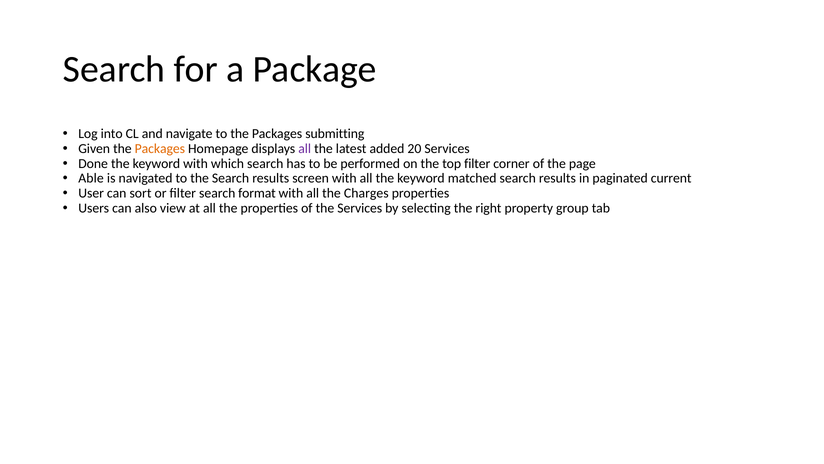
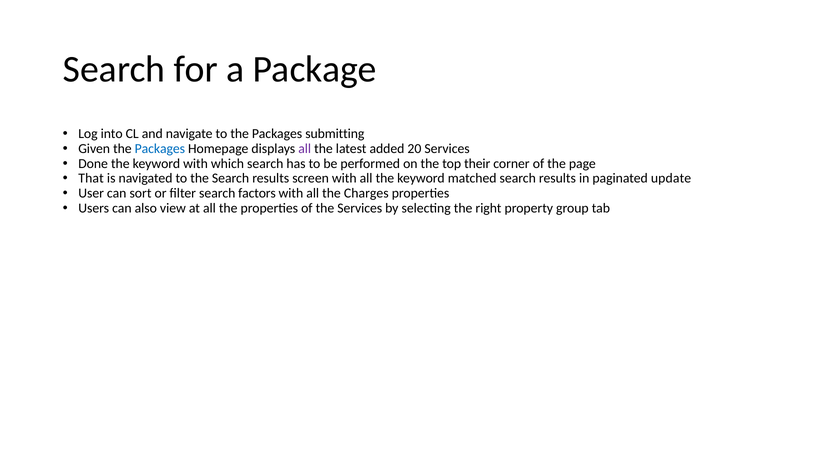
Packages at (160, 149) colour: orange -> blue
top filter: filter -> their
Able: Able -> That
current: current -> update
format: format -> factors
